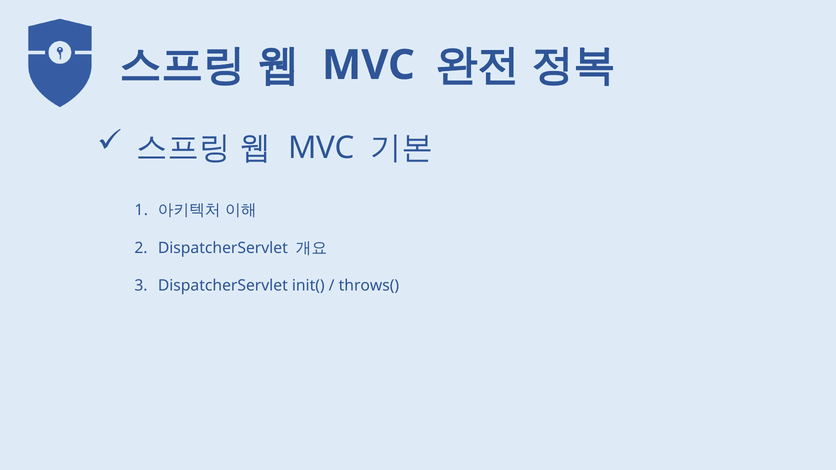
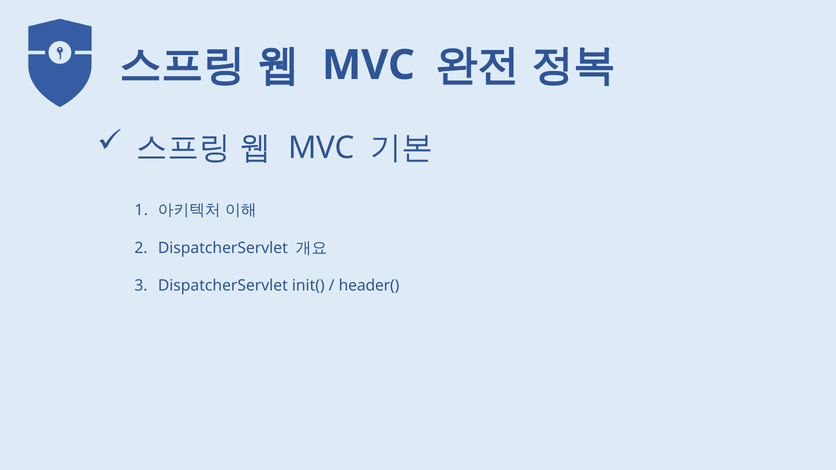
throws(: throws( -> header(
